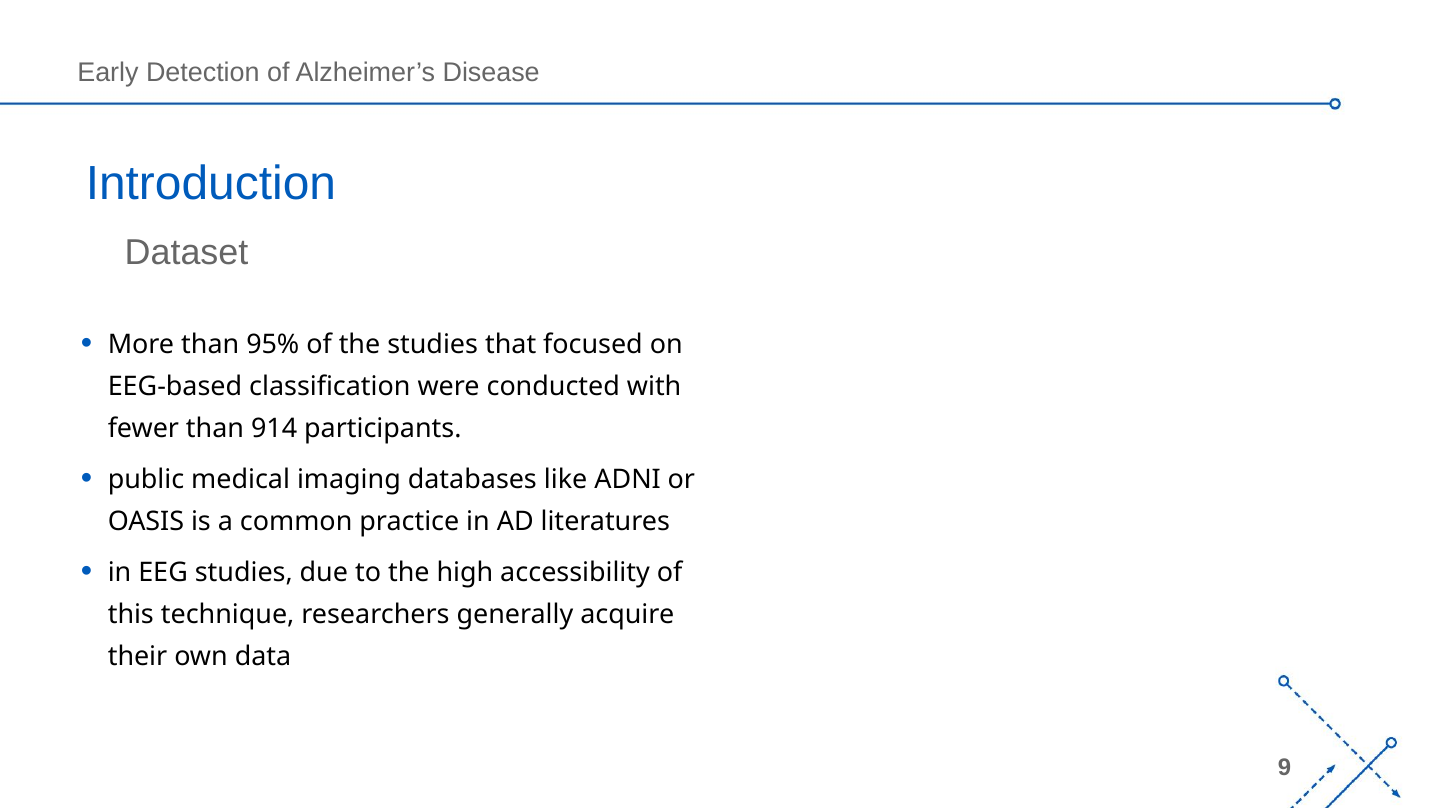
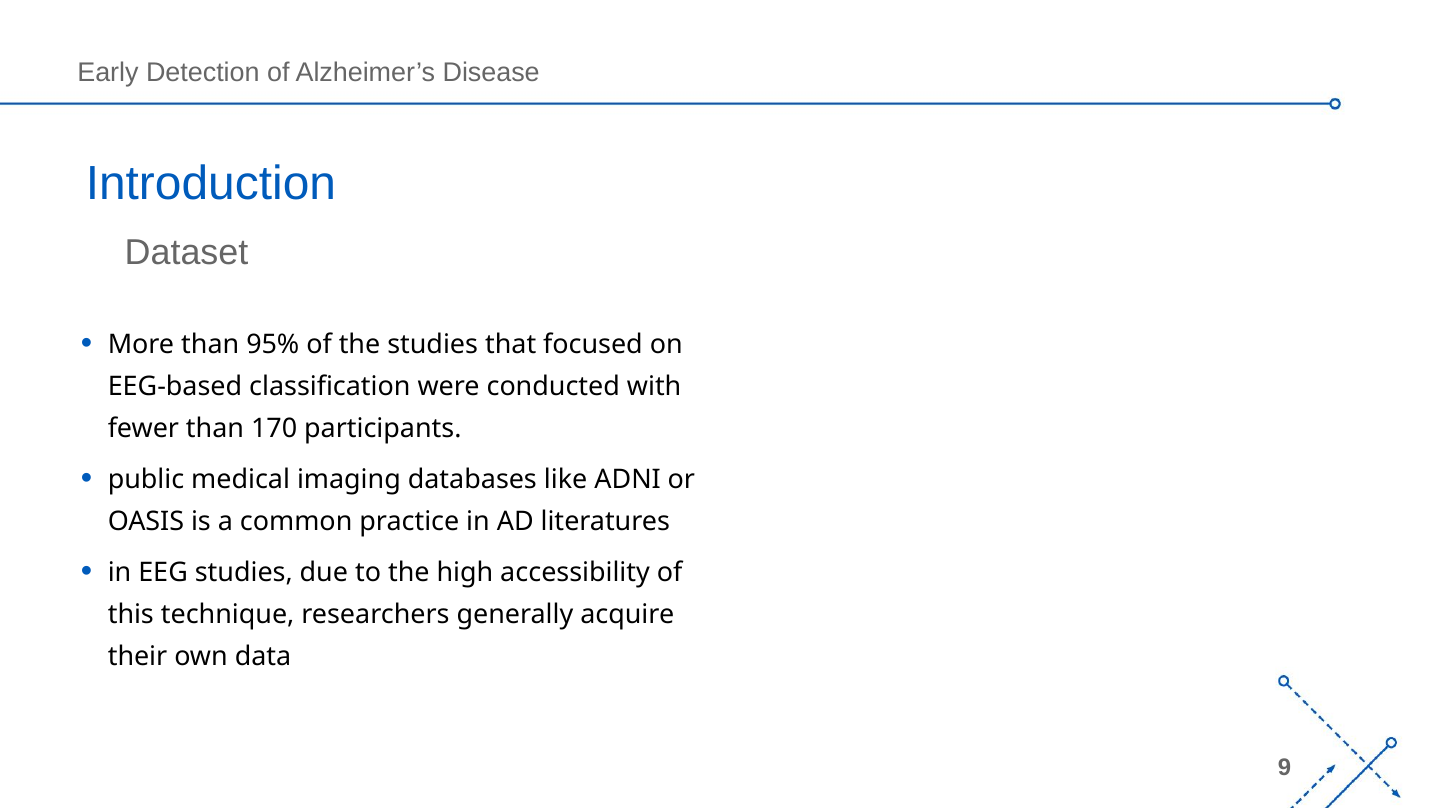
914: 914 -> 170
